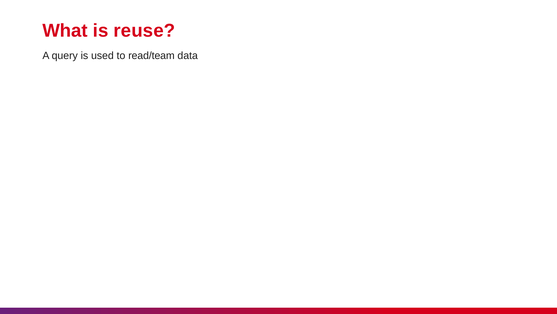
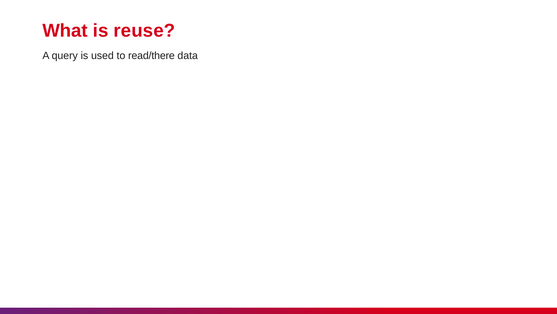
read/team: read/team -> read/there
